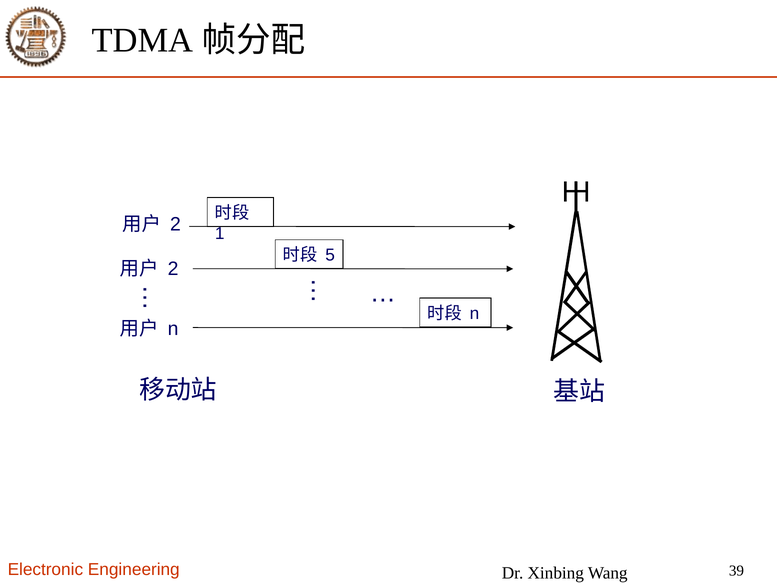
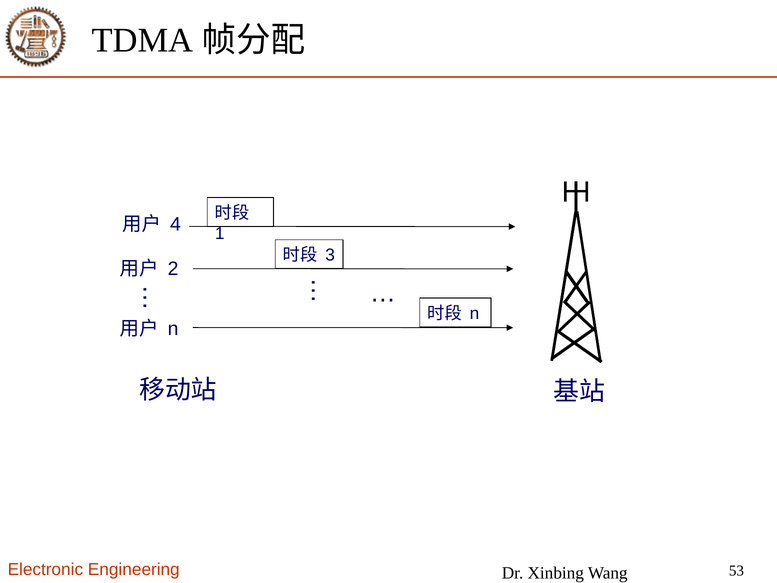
2 at (175, 224): 2 -> 4
5: 5 -> 3
39: 39 -> 53
